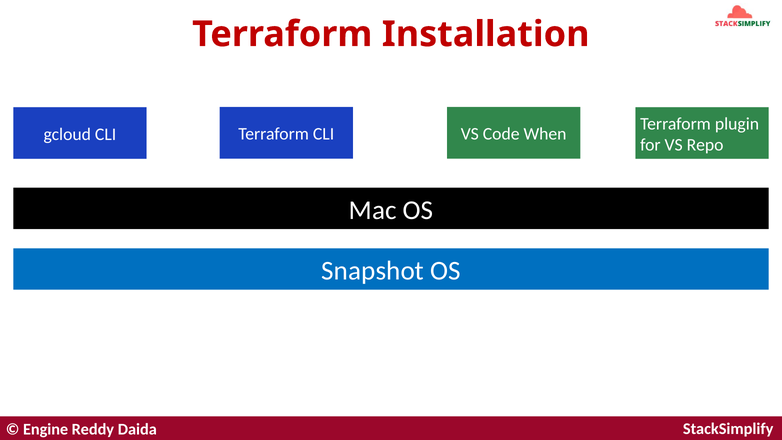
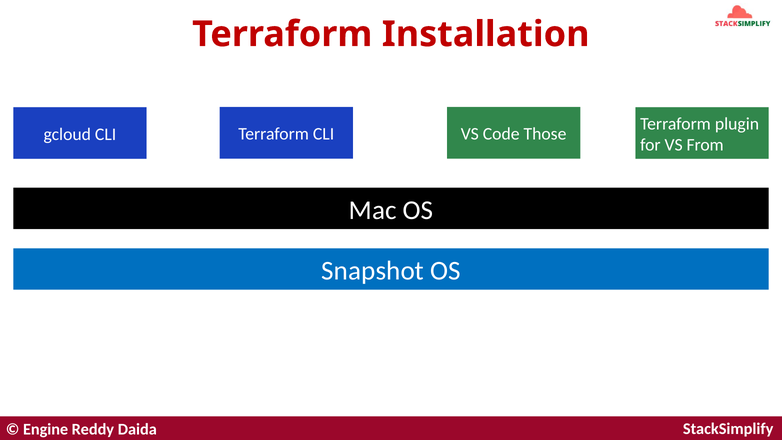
When: When -> Those
Repo: Repo -> From
